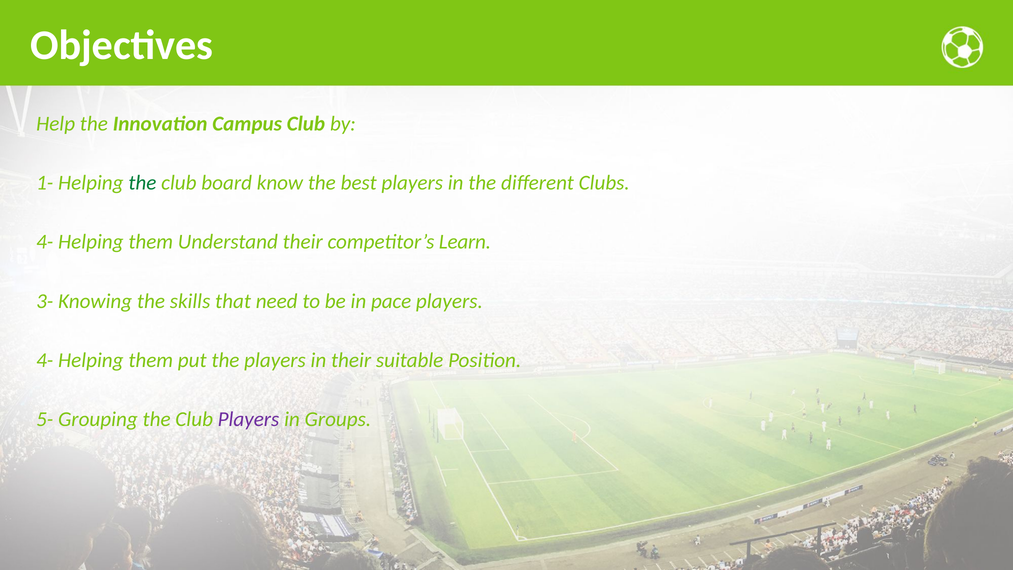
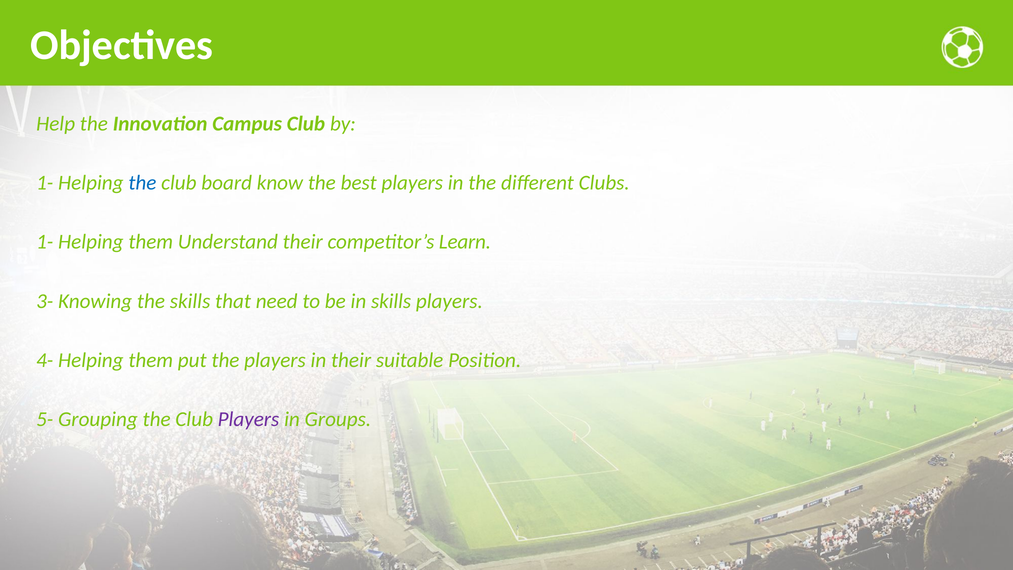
the at (142, 183) colour: green -> blue
4- at (45, 242): 4- -> 1-
in pace: pace -> skills
